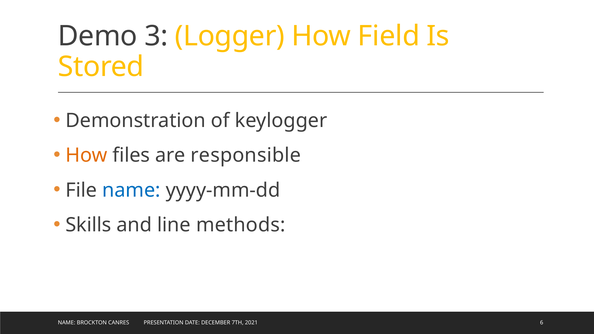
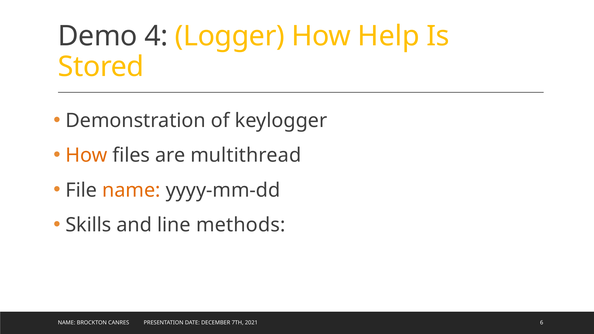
3: 3 -> 4
Field: Field -> Help
responsible: responsible -> multithread
name at (131, 190) colour: blue -> orange
